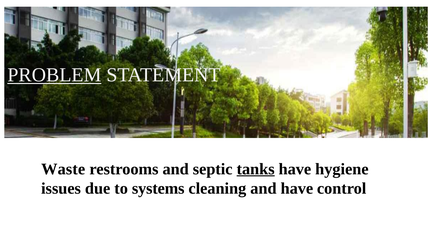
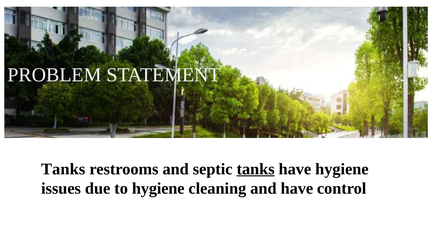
PROBLEM underline: present -> none
Waste at (63, 169): Waste -> Tanks
to systems: systems -> hygiene
